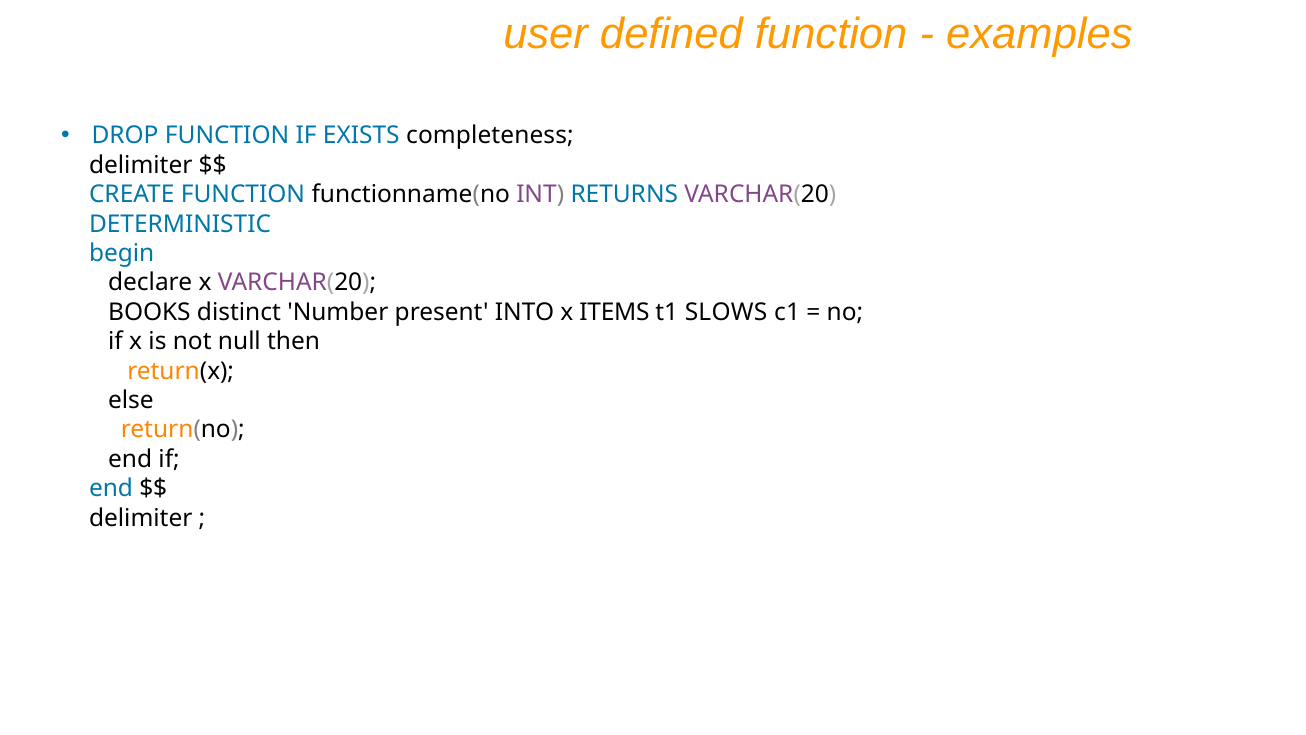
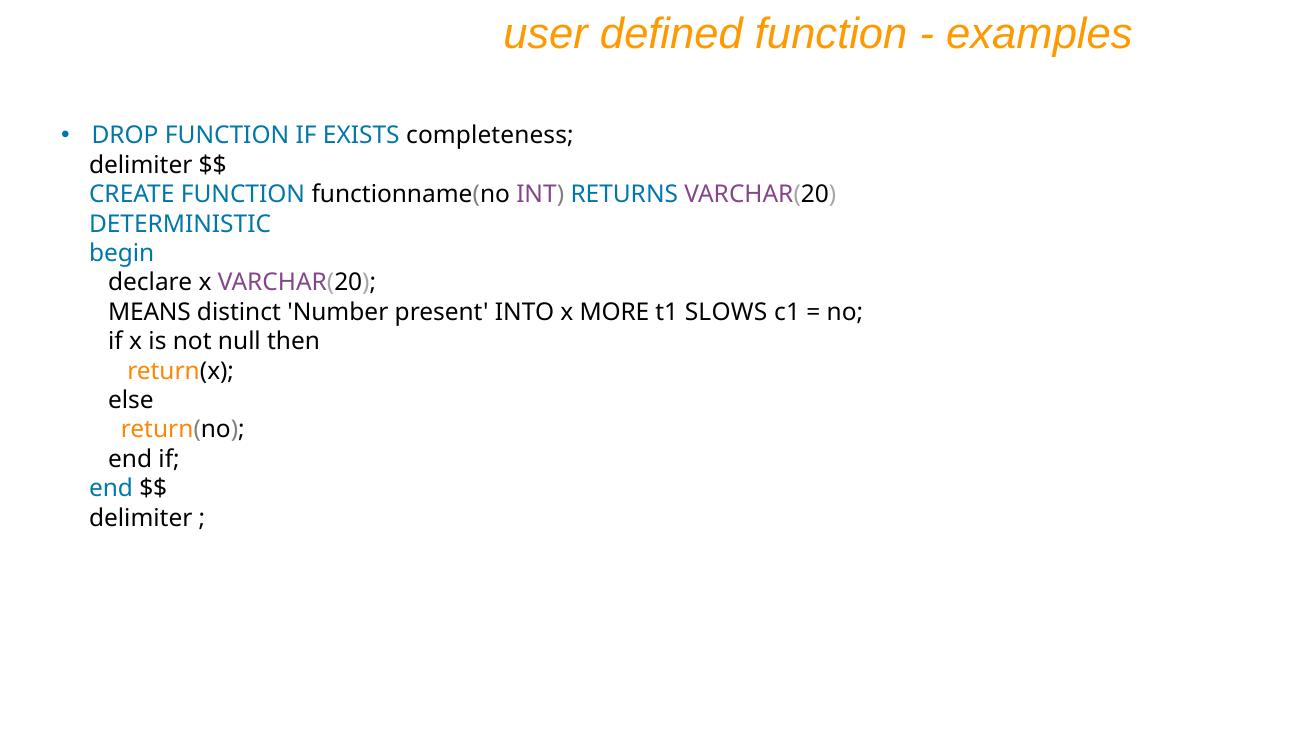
BOOKS: BOOKS -> MEANS
ITEMS: ITEMS -> MORE
